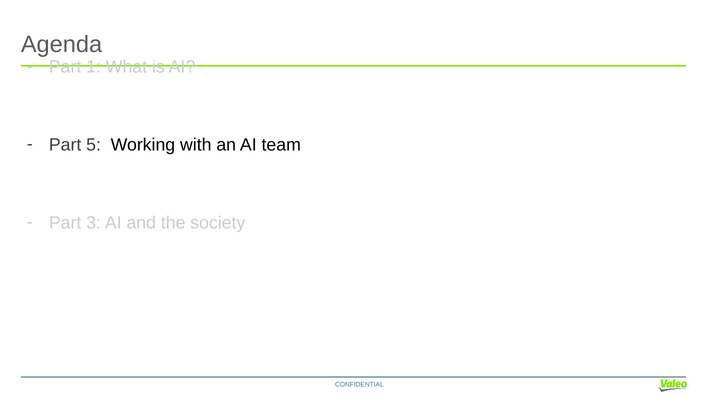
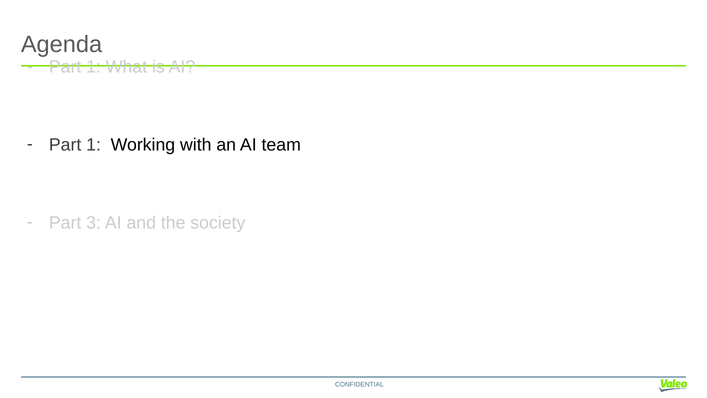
5 at (94, 145): 5 -> 1
